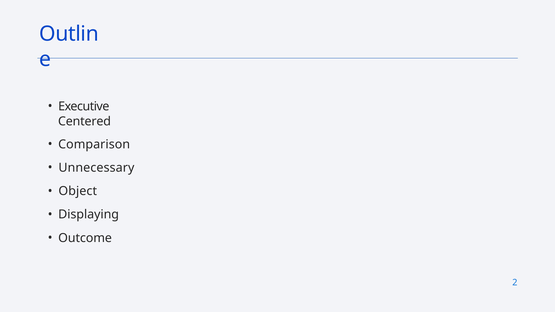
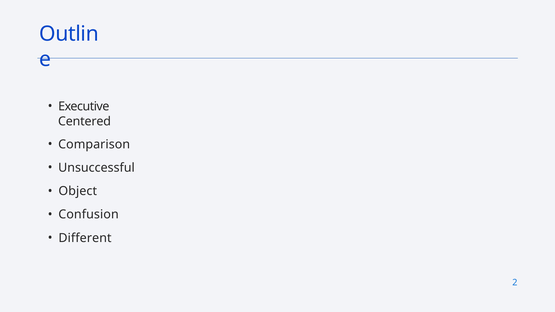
Unnecessary: Unnecessary -> Unsuccessful
Displaying: Displaying -> Confusion
Outcome: Outcome -> Different
